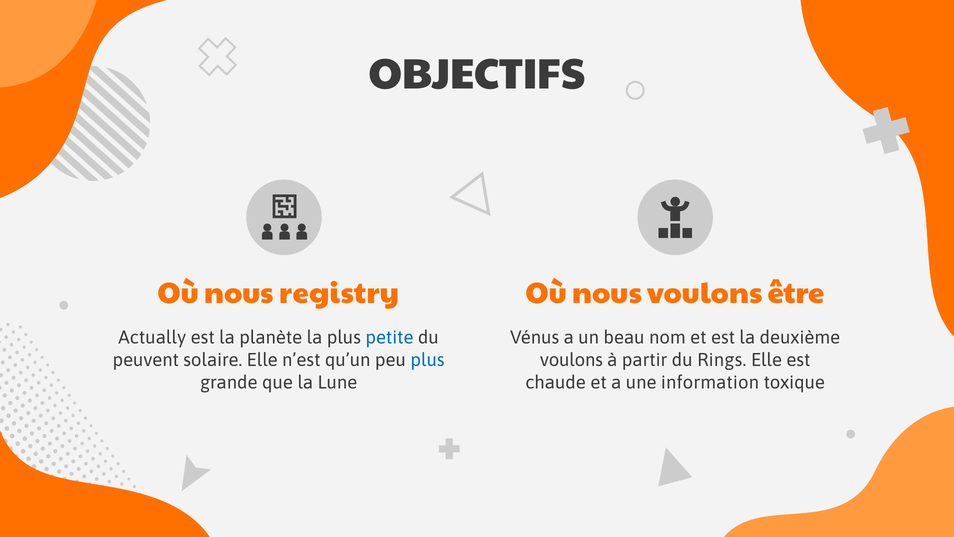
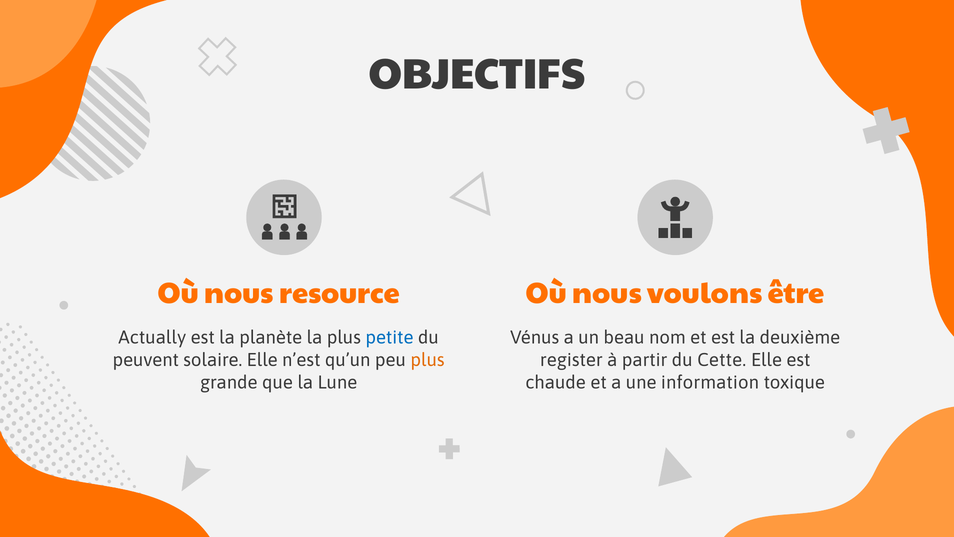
registry: registry -> resource
plus at (428, 360) colour: blue -> orange
voulons at (571, 360): voulons -> register
Rings: Rings -> Cette
